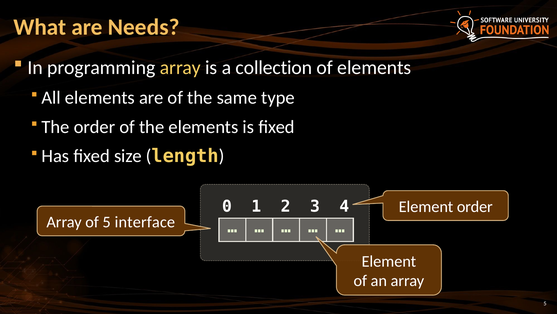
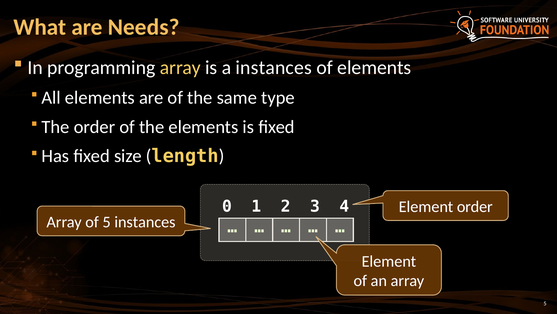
a collection: collection -> instances
5 interface: interface -> instances
